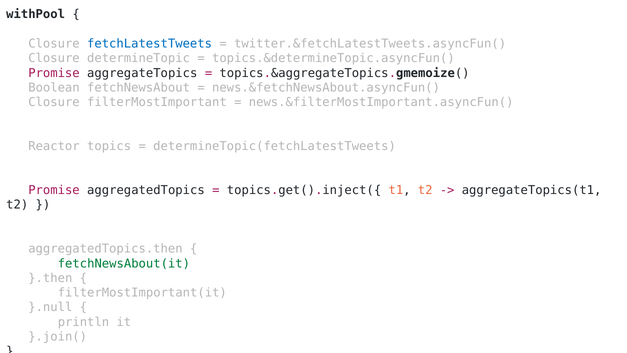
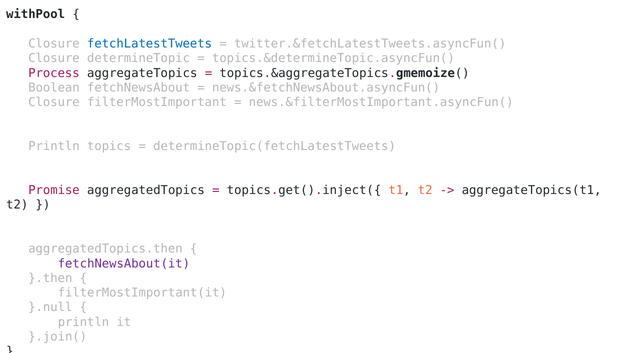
Promise at (54, 73): Promise -> Process
Reactor at (54, 146): Reactor -> Println
fetchNewsAbout(it colour: green -> purple
